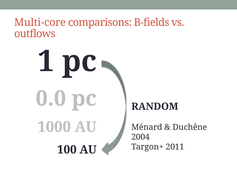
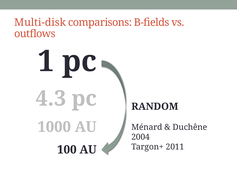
Multi-core: Multi-core -> Multi-disk
0.0: 0.0 -> 4.3
